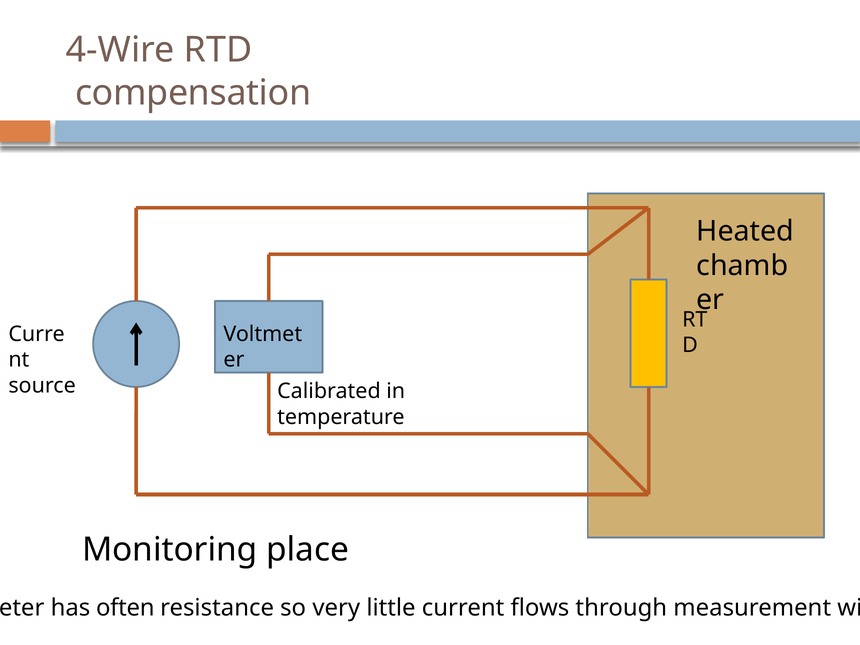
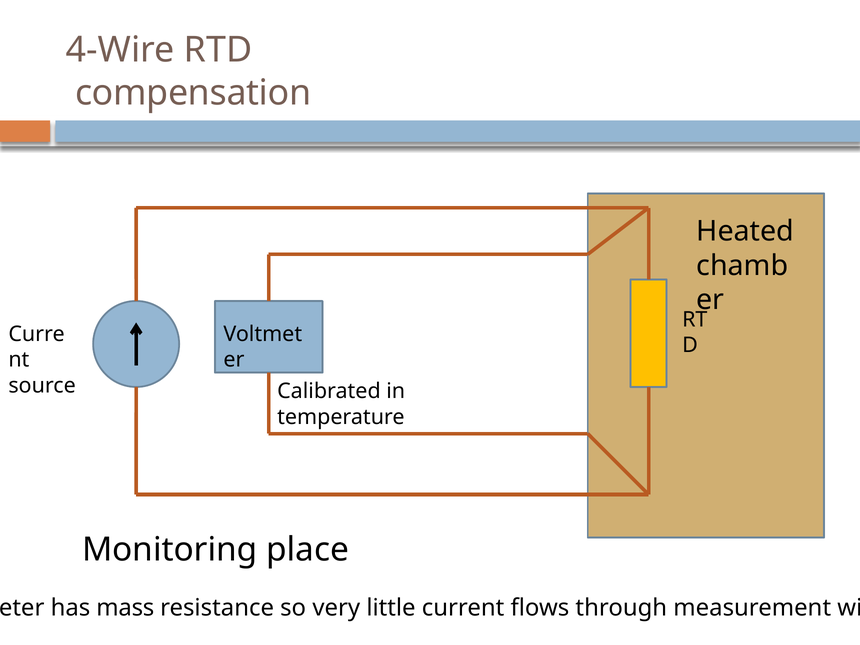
often: often -> mass
